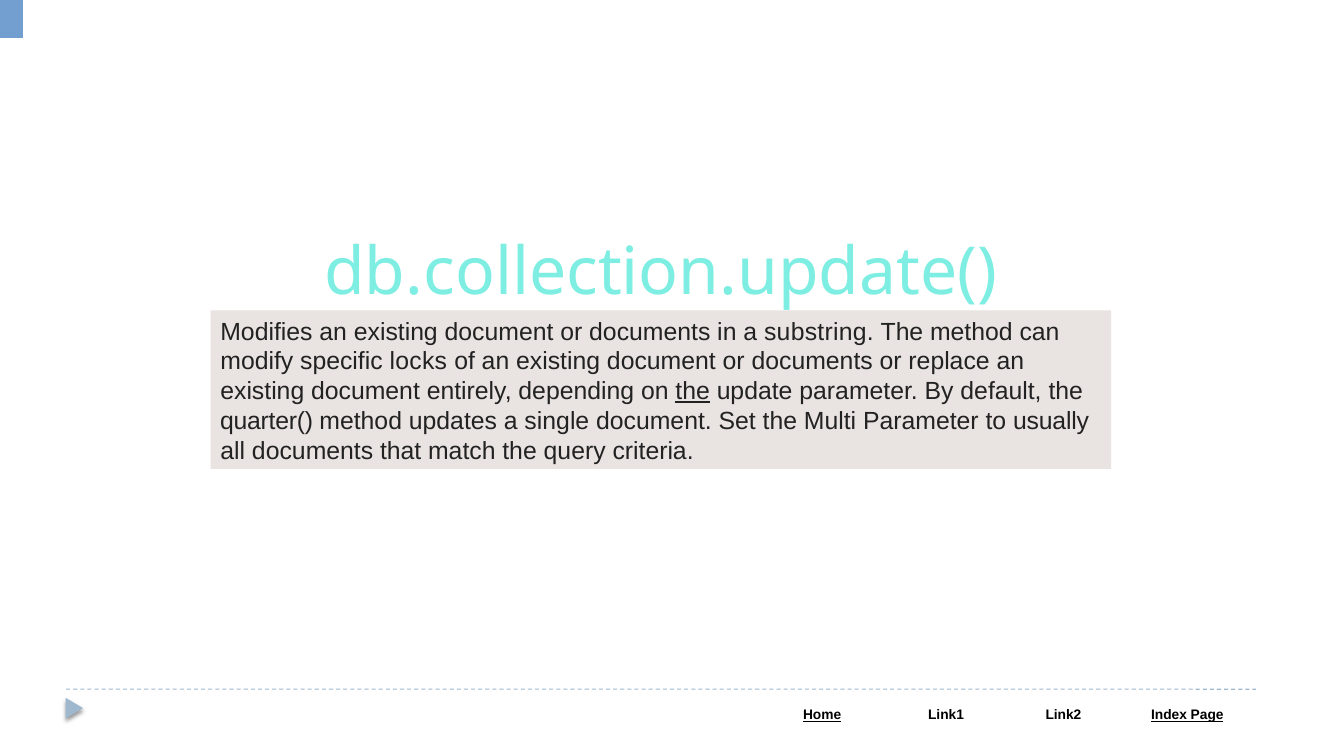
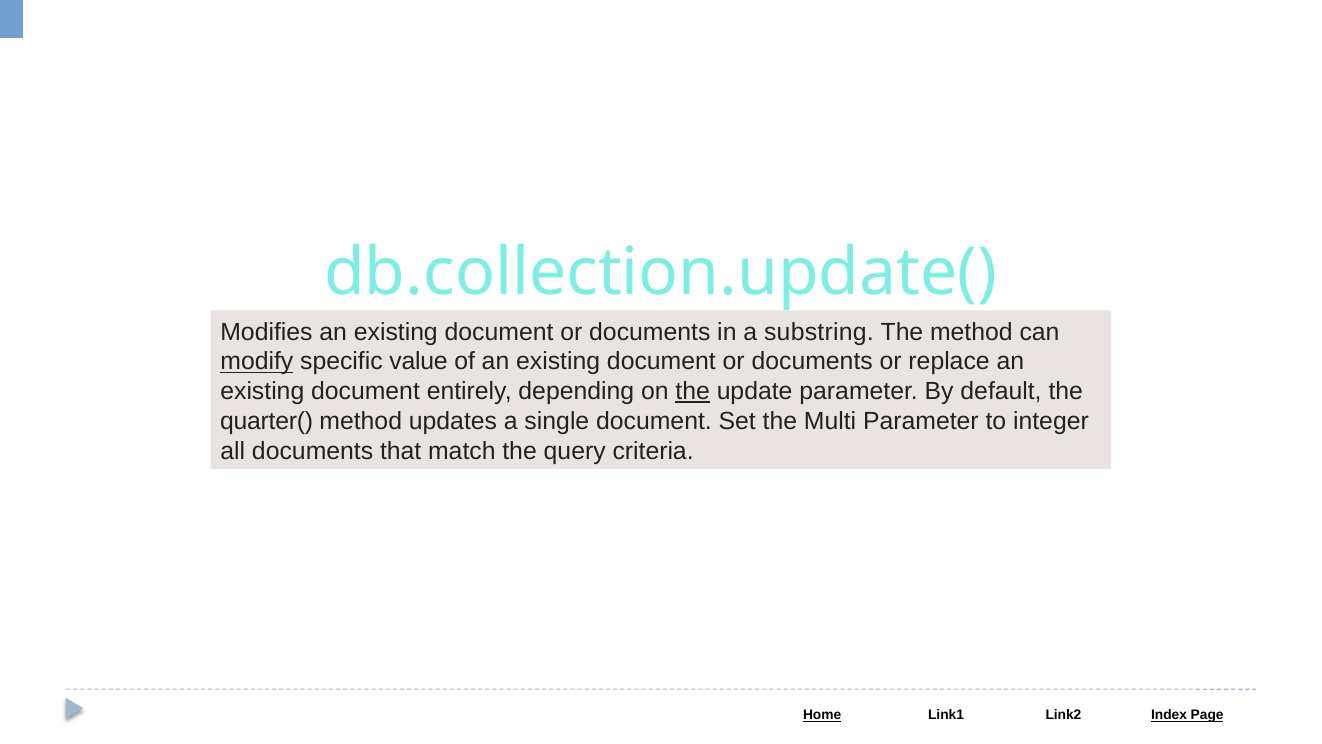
modify underline: none -> present
locks: locks -> value
usually: usually -> integer
